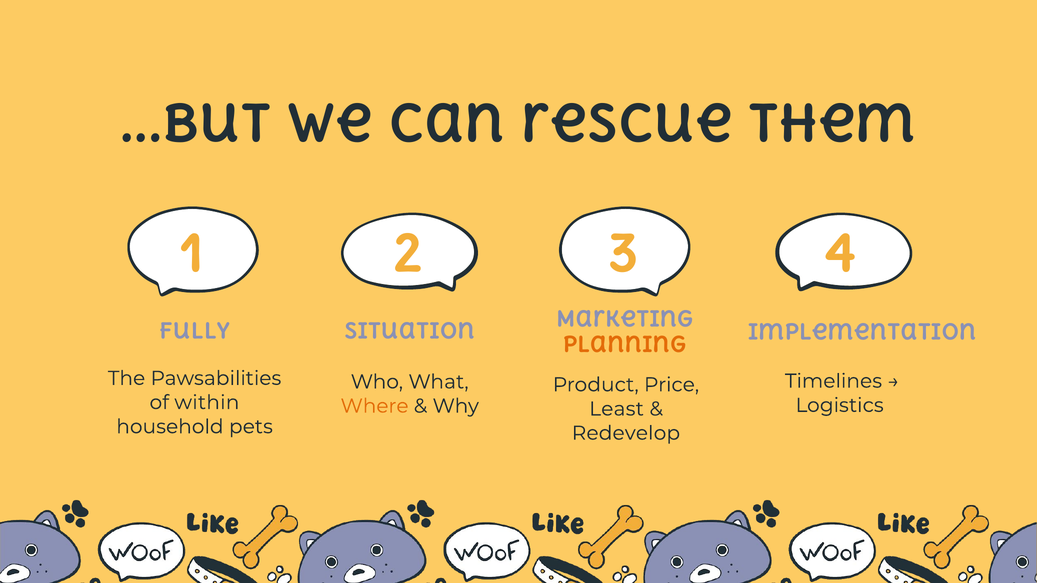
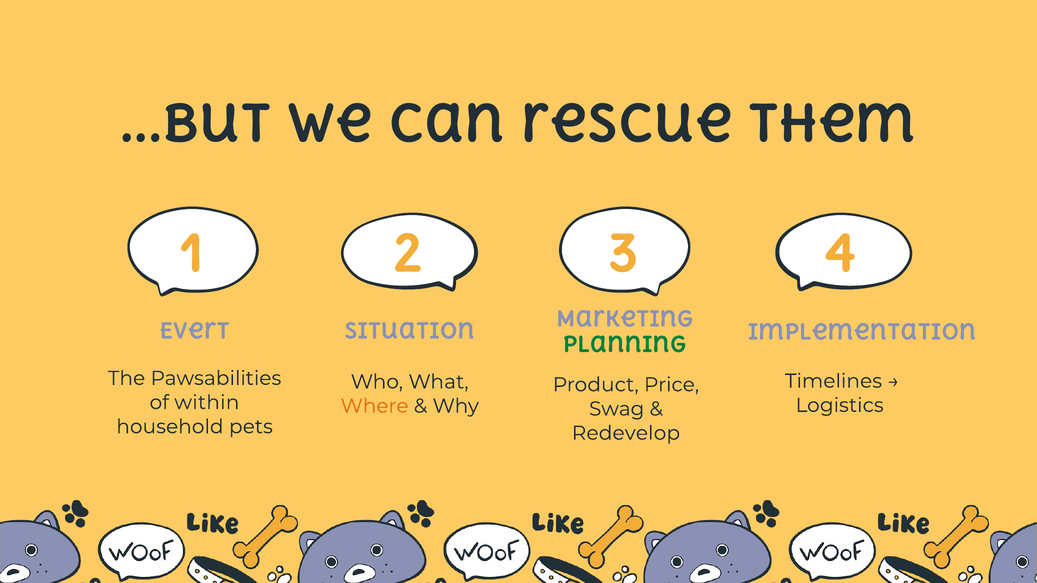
Fully: Fully -> Evert
Planning colour: orange -> green
Least: Least -> Swag
